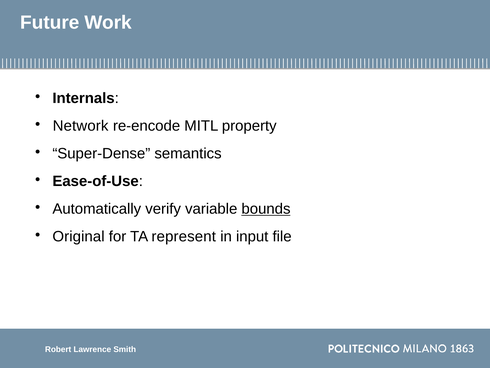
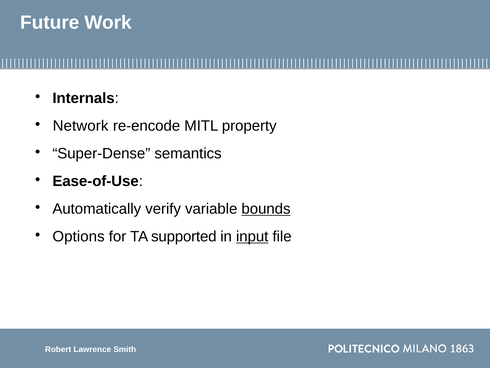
Original: Original -> Options
represent: represent -> supported
input underline: none -> present
